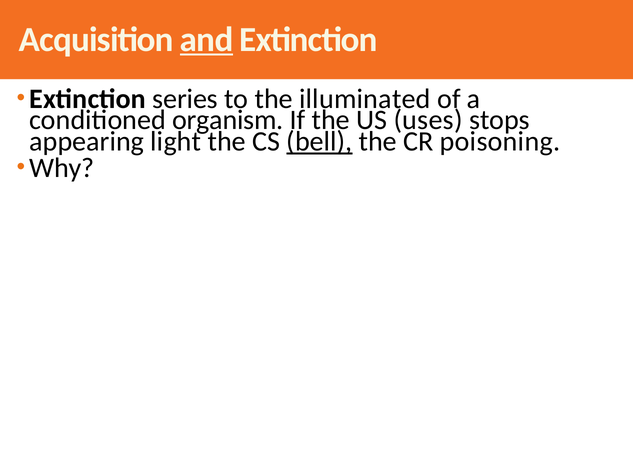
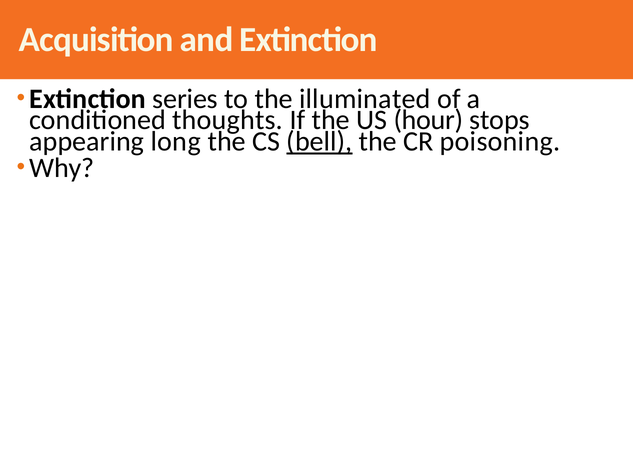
and underline: present -> none
organism: organism -> thoughts
uses: uses -> hour
light: light -> long
